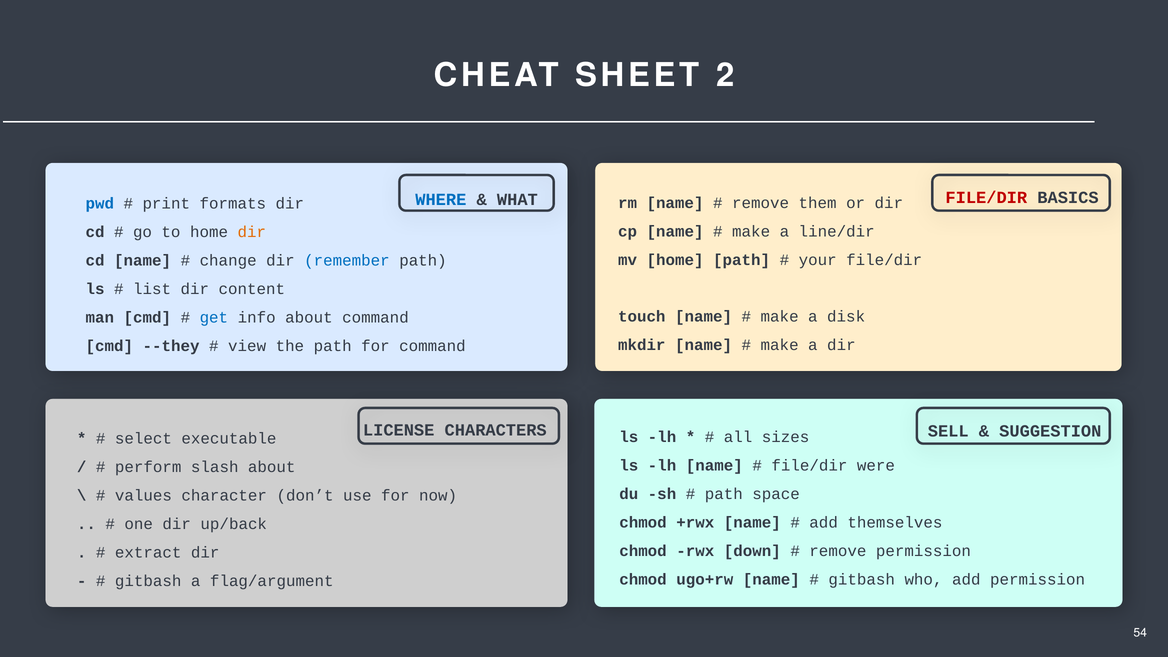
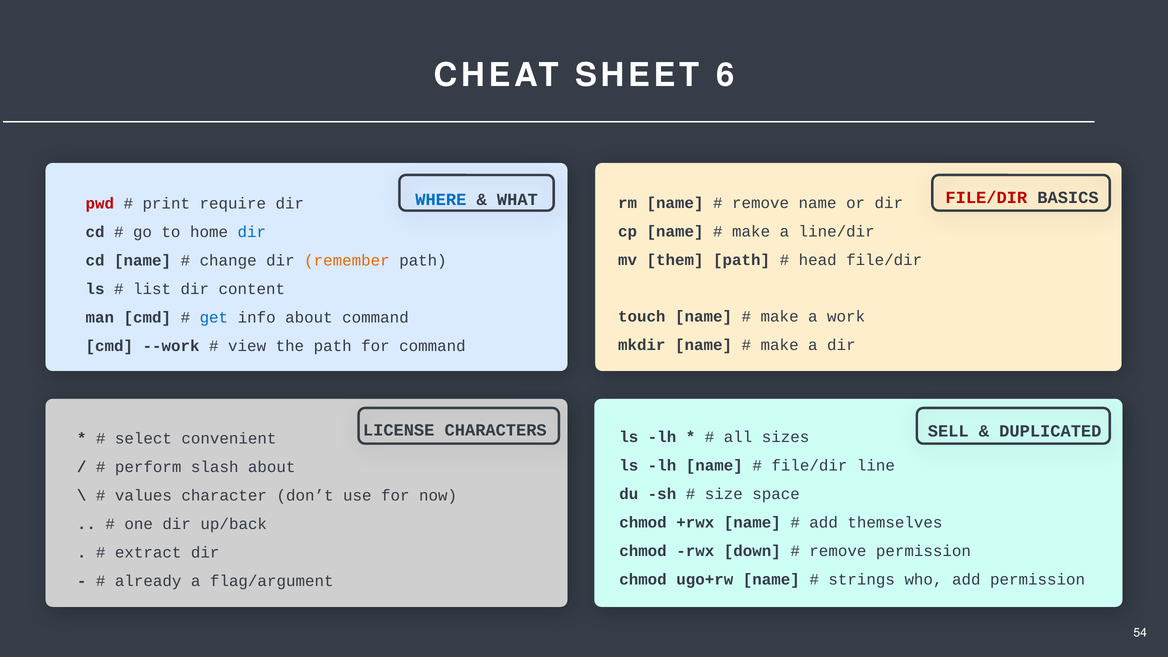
2: 2 -> 6
remove them: them -> name
pwd colour: blue -> red
formats: formats -> require
dir at (252, 232) colour: orange -> blue
mv home: home -> them
your: your -> head
remember colour: blue -> orange
disk: disk -> work
--they: --they -> --work
SUGGESTION: SUGGESTION -> DUPLICATED
executable: executable -> convenient
were: were -> line
path at (724, 494): path -> size
gitbash at (862, 580): gitbash -> strings
gitbash at (148, 581): gitbash -> already
